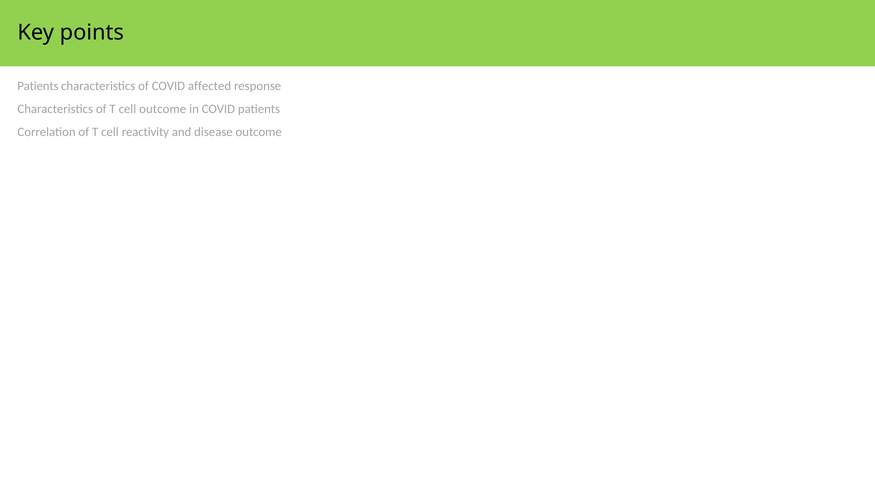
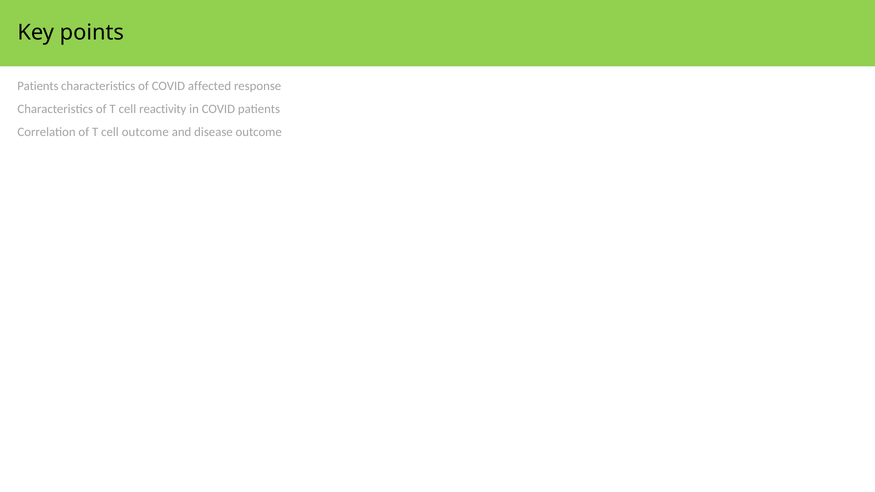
cell outcome: outcome -> reactivity
cell reactivity: reactivity -> outcome
